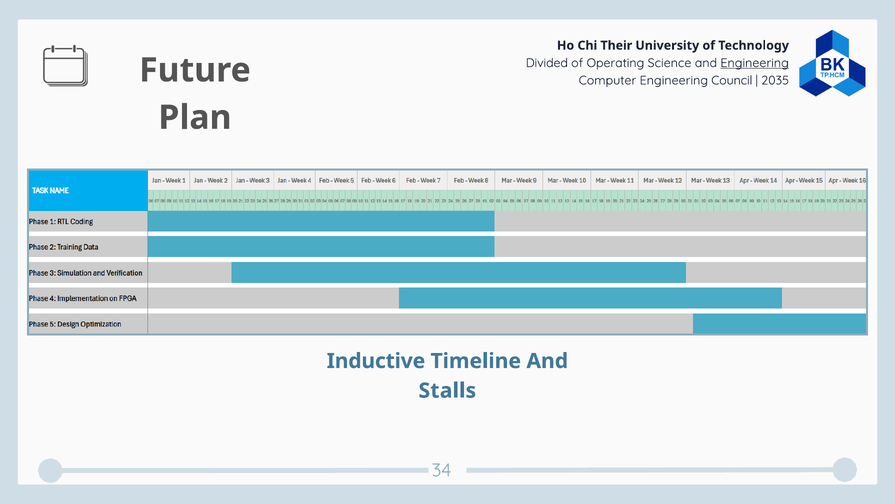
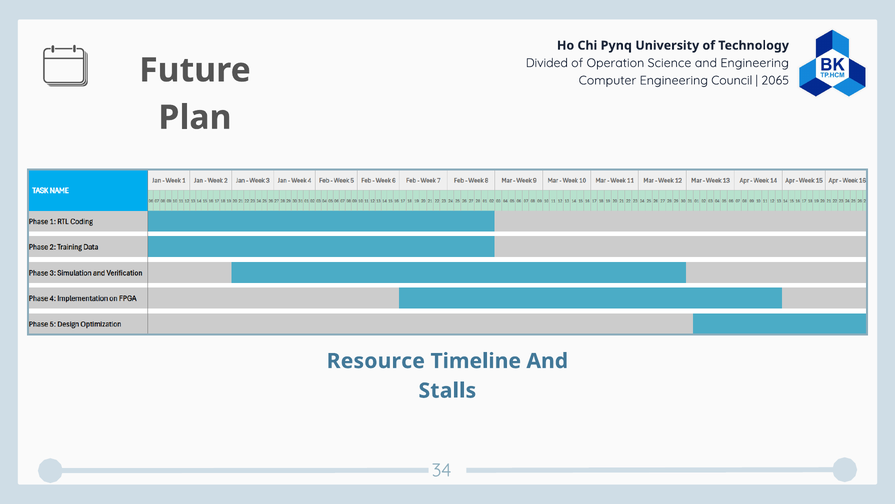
Their: Their -> Pynq
Operating: Operating -> Operation
Engineering at (755, 63) underline: present -> none
2035: 2035 -> 2065
Inductive: Inductive -> Resource
